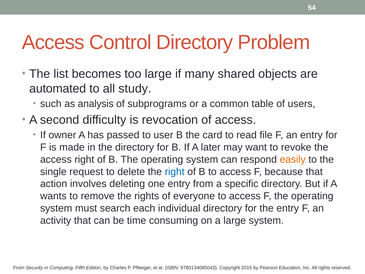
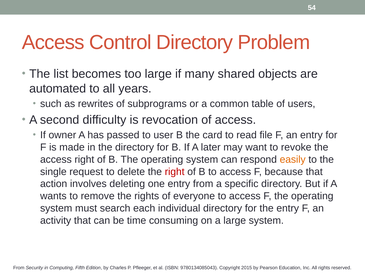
study: study -> years
analysis: analysis -> rewrites
right at (175, 172) colour: blue -> red
